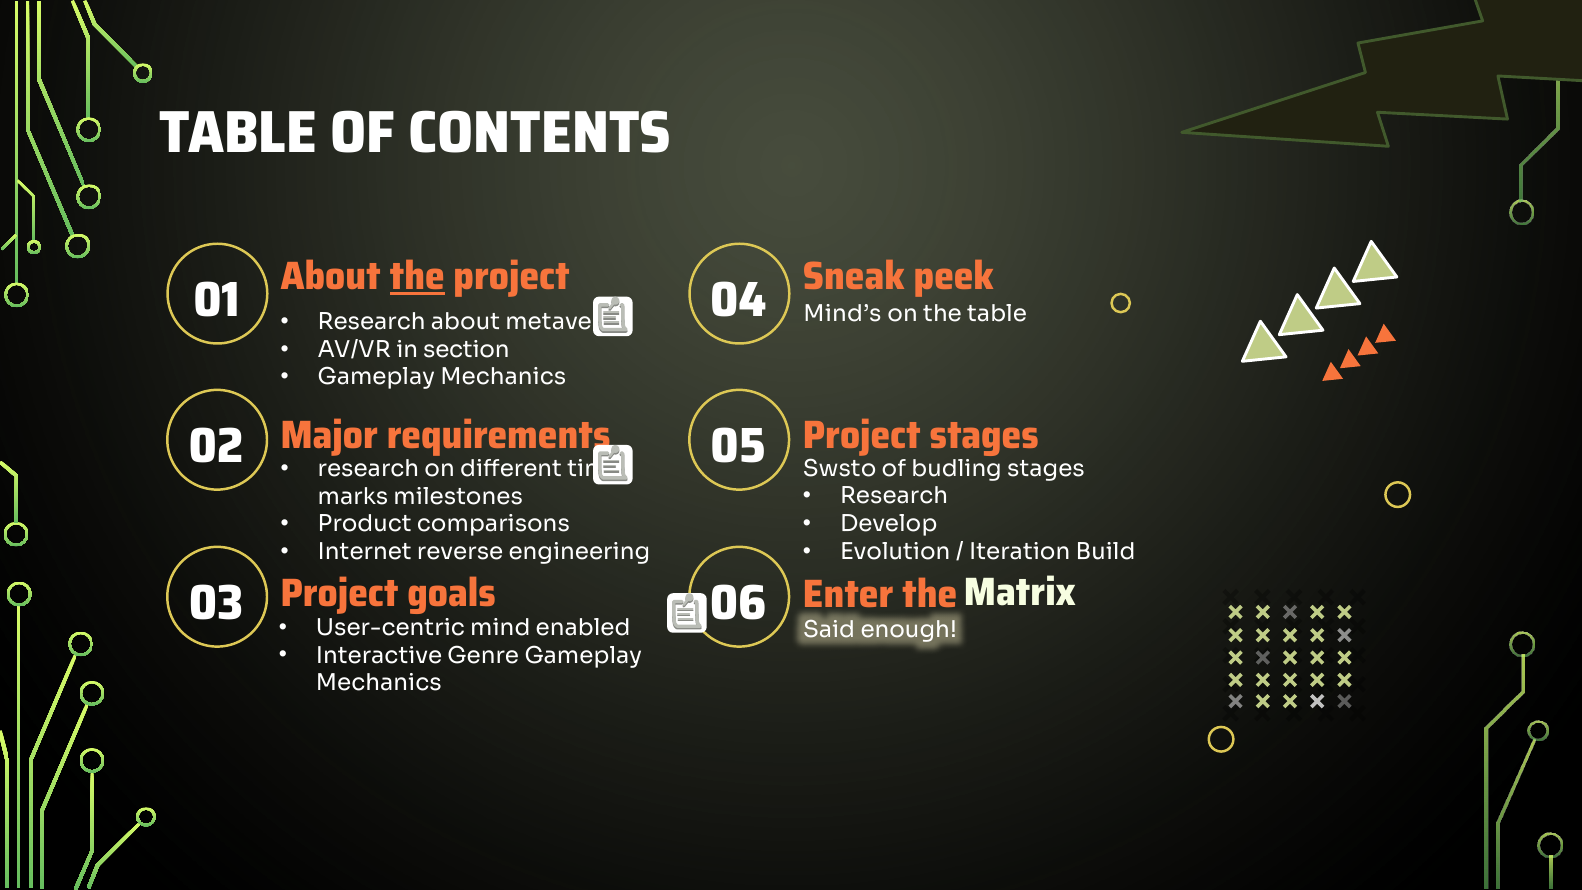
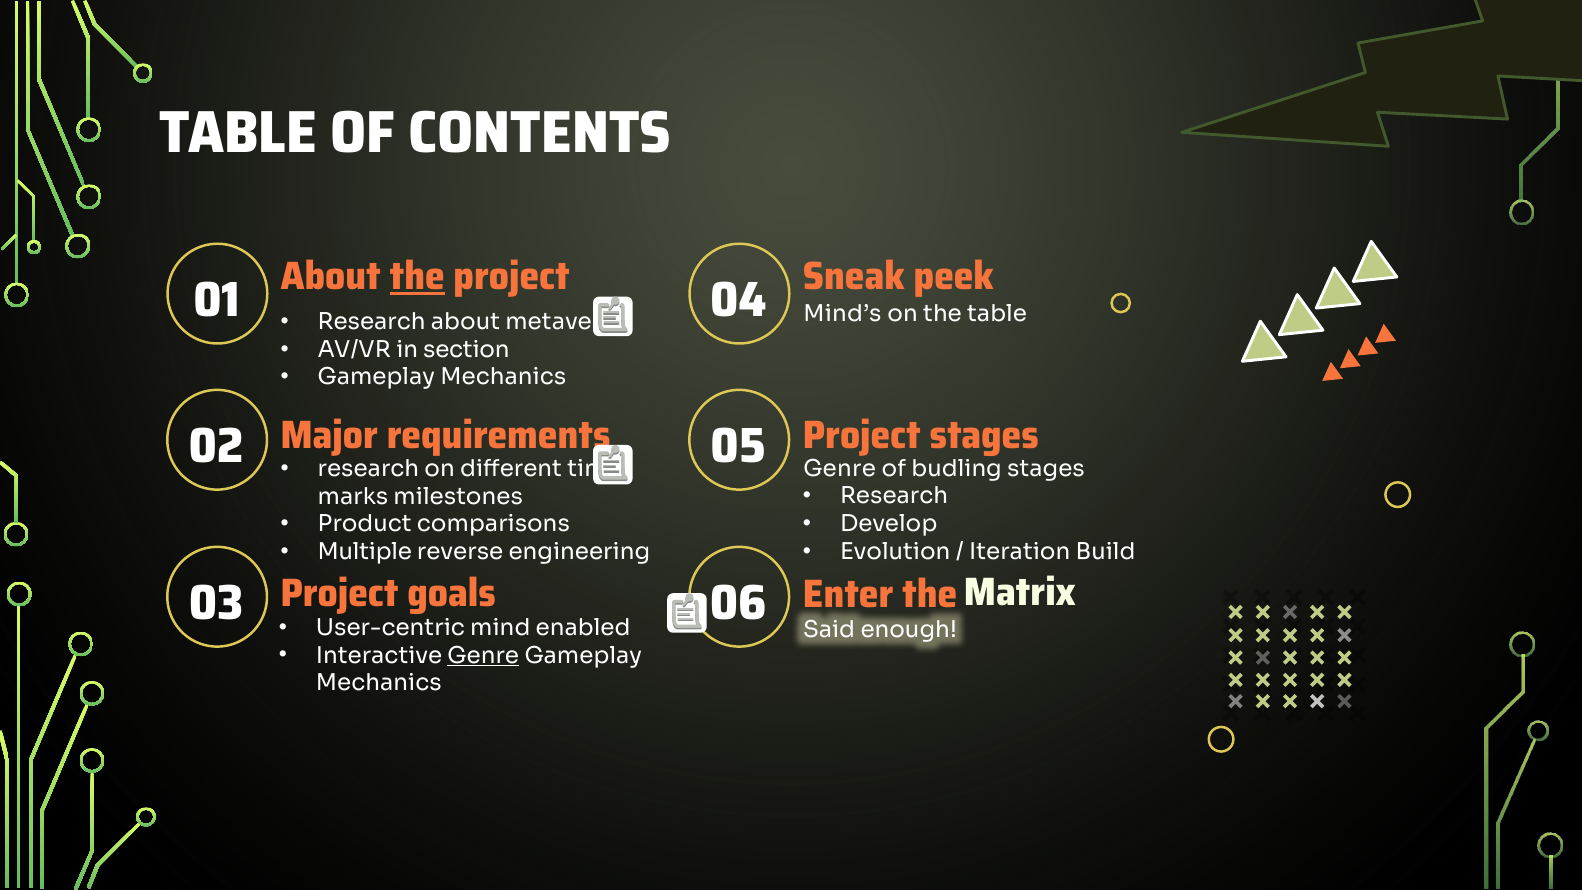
Swsto at (840, 469): Swsto -> Genre
Internet: Internet -> Multiple
Genre at (483, 655) underline: none -> present
